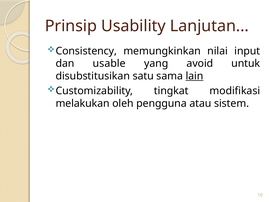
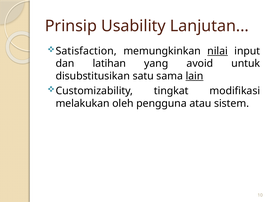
Consistency: Consistency -> Satisfaction
nilai underline: none -> present
usable: usable -> latihan
